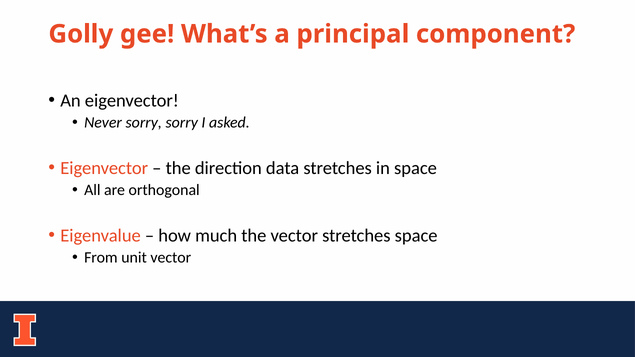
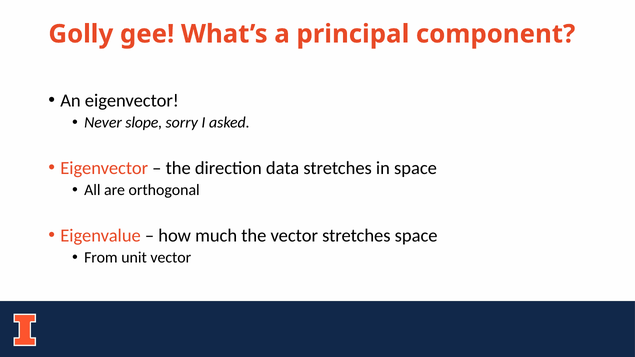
Never sorry: sorry -> slope
